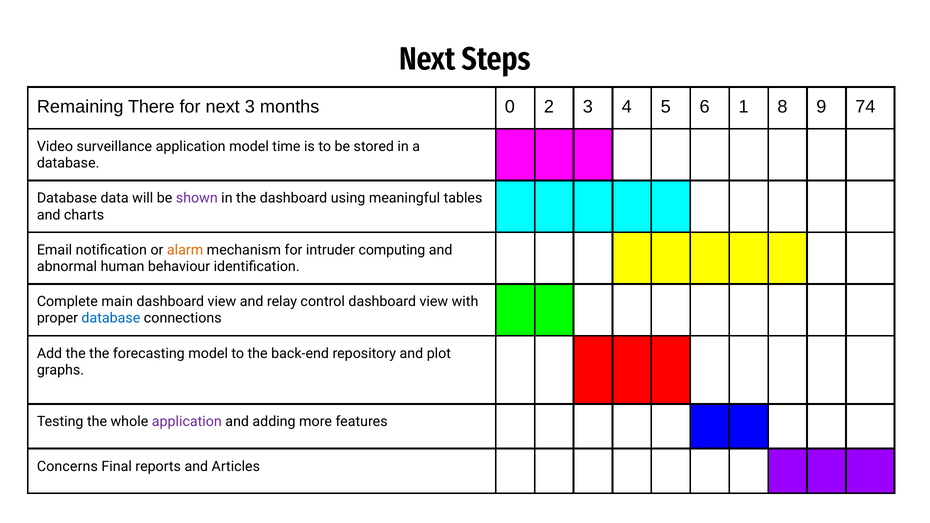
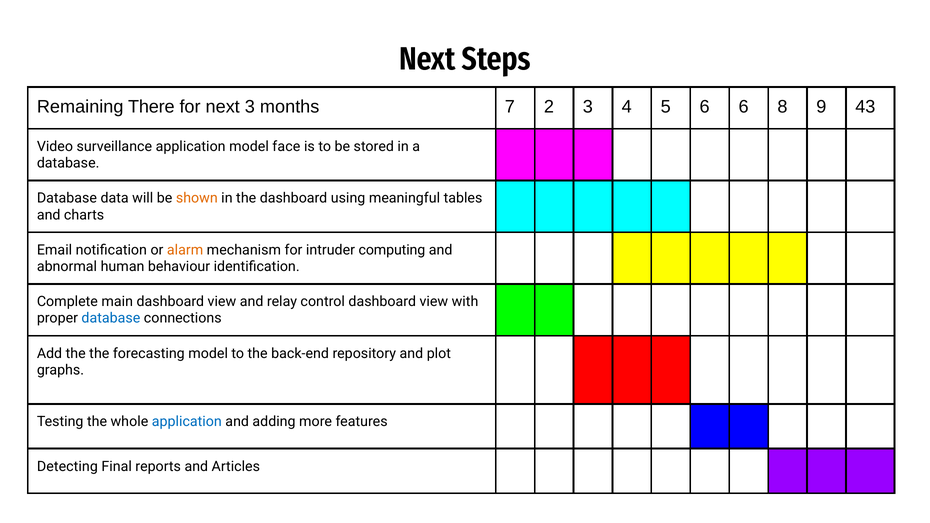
0: 0 -> 7
6 1: 1 -> 6
74: 74 -> 43
time: time -> face
shown colour: purple -> orange
application at (187, 422) colour: purple -> blue
Concerns: Concerns -> Detecting
